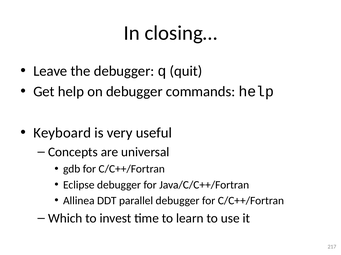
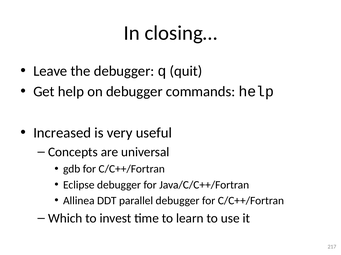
Keyboard: Keyboard -> Increased
